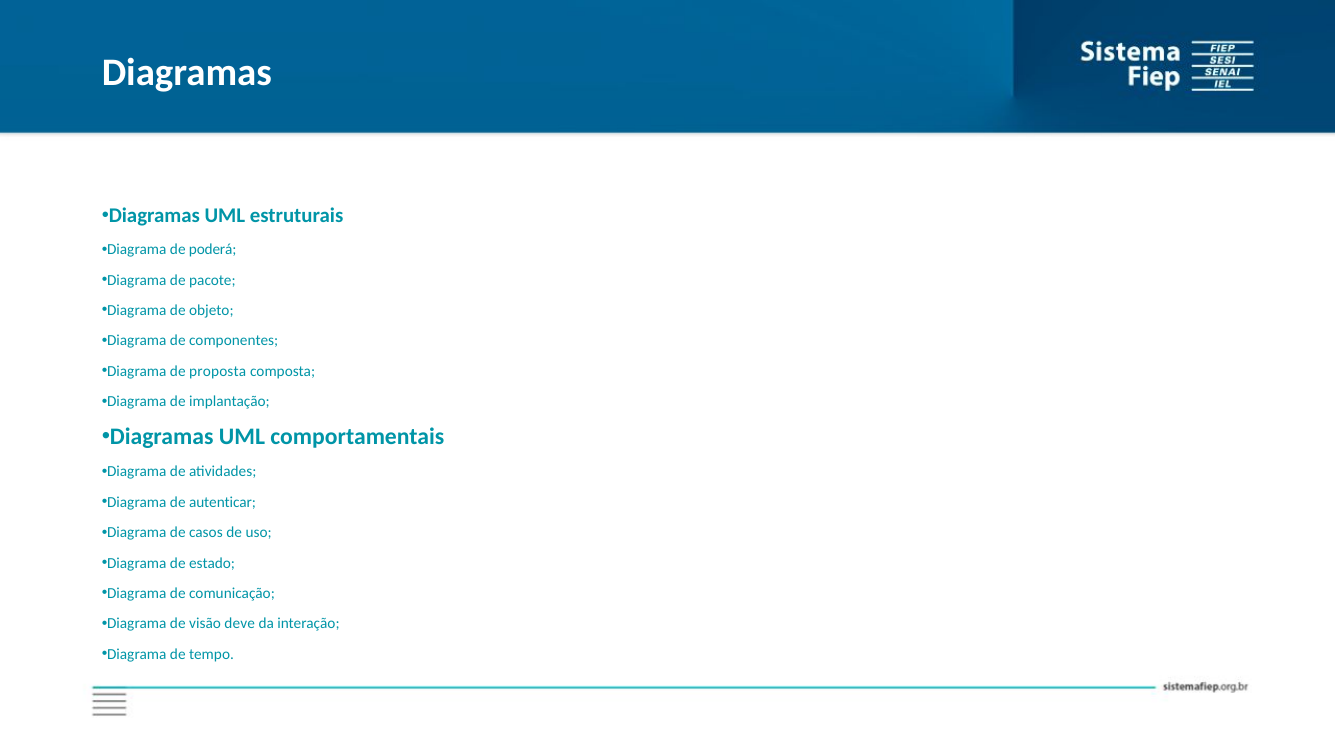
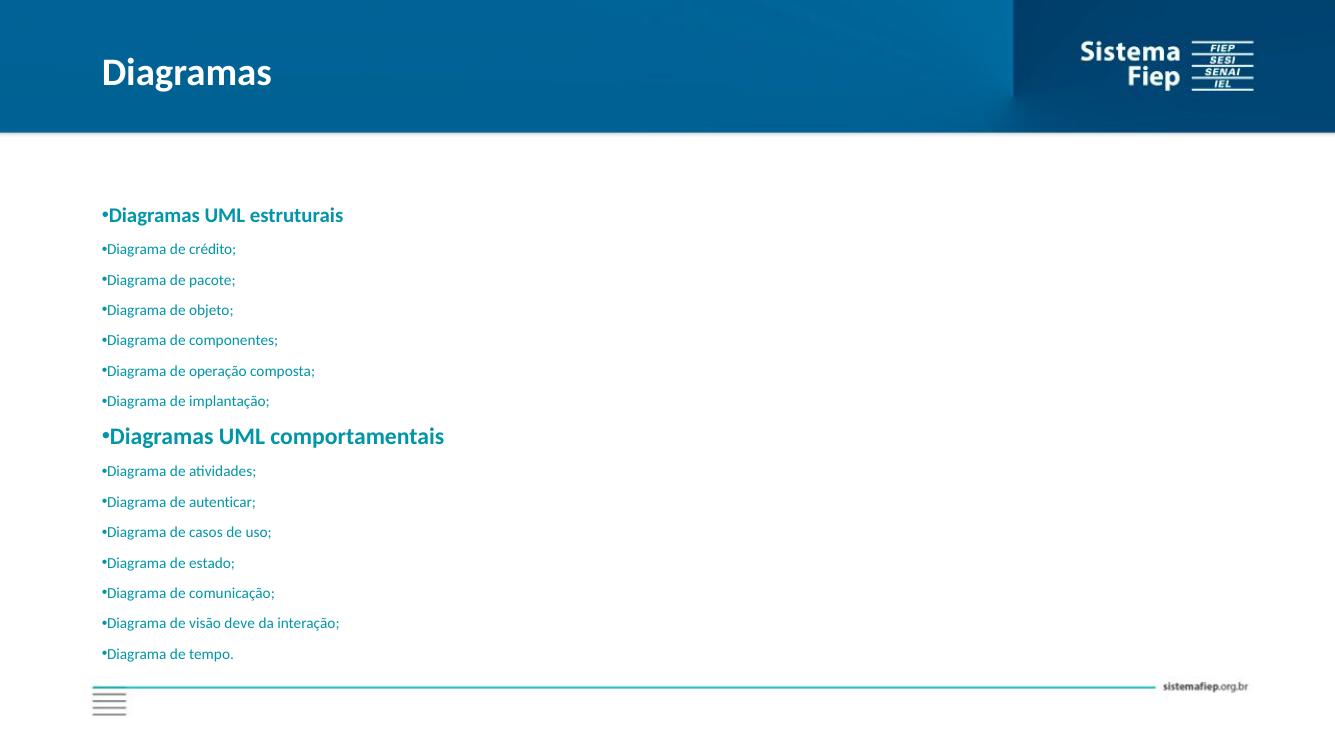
poderá: poderá -> crédito
proposta: proposta -> operação
